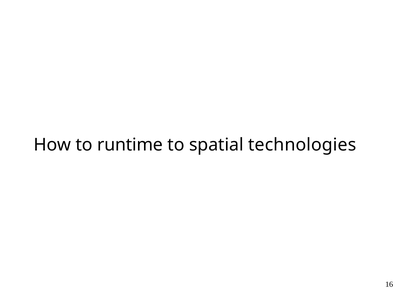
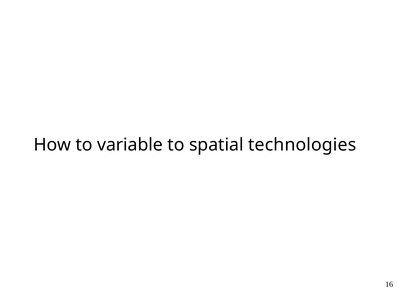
runtime: runtime -> variable
